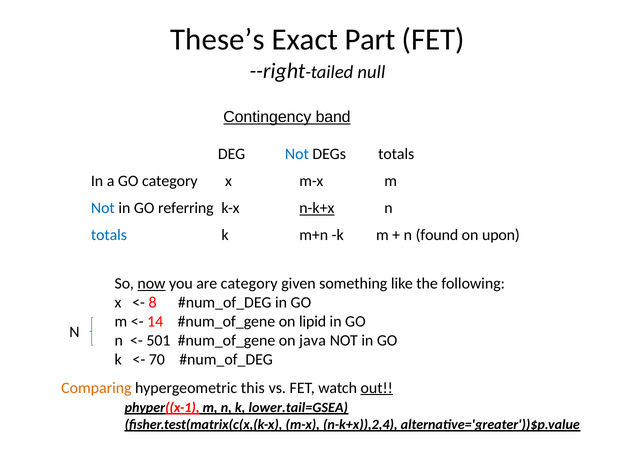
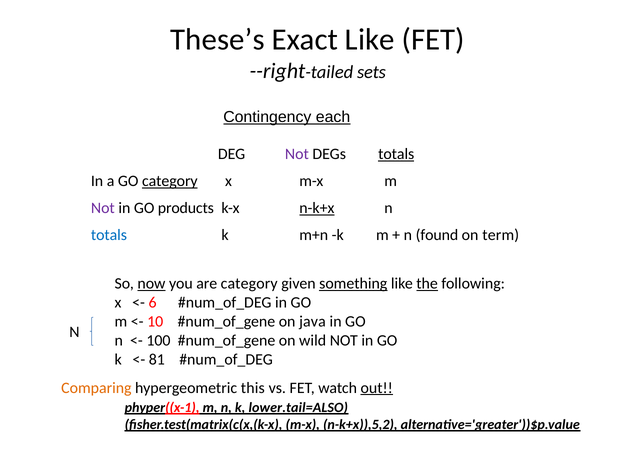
Exact Part: Part -> Like
null: null -> sets
band: band -> each
Not at (297, 154) colour: blue -> purple
totals at (396, 154) underline: none -> present
category at (170, 181) underline: none -> present
Not at (103, 208) colour: blue -> purple
referring: referring -> products
upon: upon -> term
something underline: none -> present
the underline: none -> present
8: 8 -> 6
14: 14 -> 10
lipid: lipid -> java
501: 501 -> 100
java: java -> wild
70: 70 -> 81
lower.tail=GSEA: lower.tail=GSEA -> lower.tail=ALSO
n-k+x)),2,4: n-k+x)),2,4 -> n-k+x)),5,2
